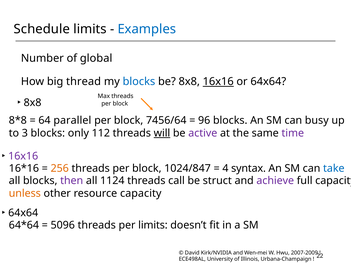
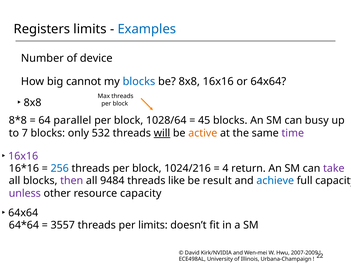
Schedule: Schedule -> Registers
global: global -> device
thread: thread -> cannot
16x16 at (218, 82) underline: present -> none
7456/64: 7456/64 -> 1028/64
96: 96 -> 45
3: 3 -> 7
112: 112 -> 532
active colour: purple -> orange
256 colour: orange -> blue
1024/847: 1024/847 -> 1024/216
syntax: syntax -> return
take colour: blue -> purple
1124: 1124 -> 9484
call: call -> like
struct: struct -> result
achieve colour: purple -> blue
unless colour: orange -> purple
5096: 5096 -> 3557
